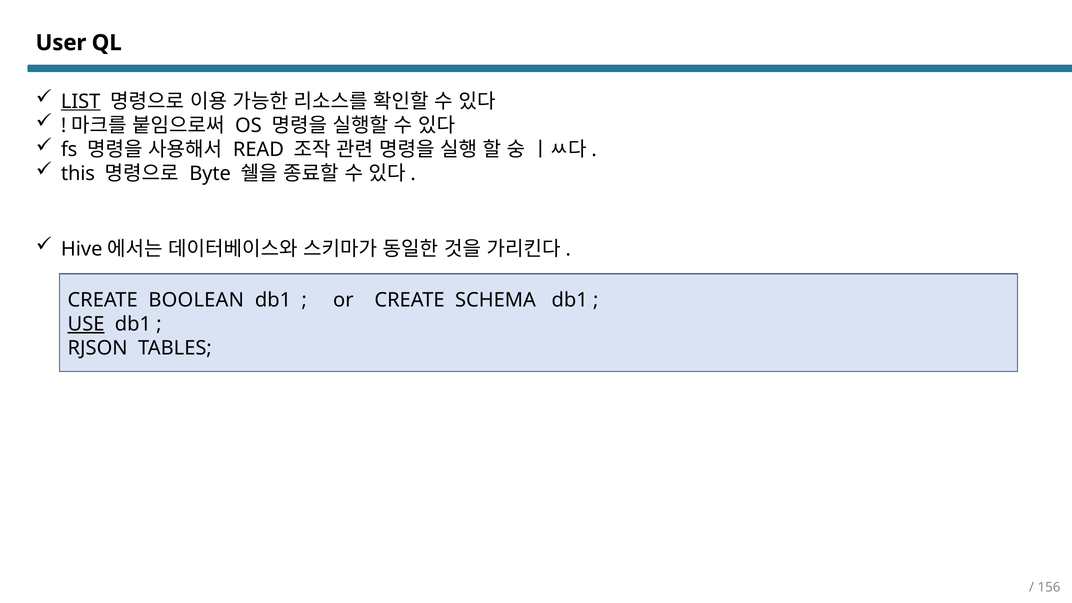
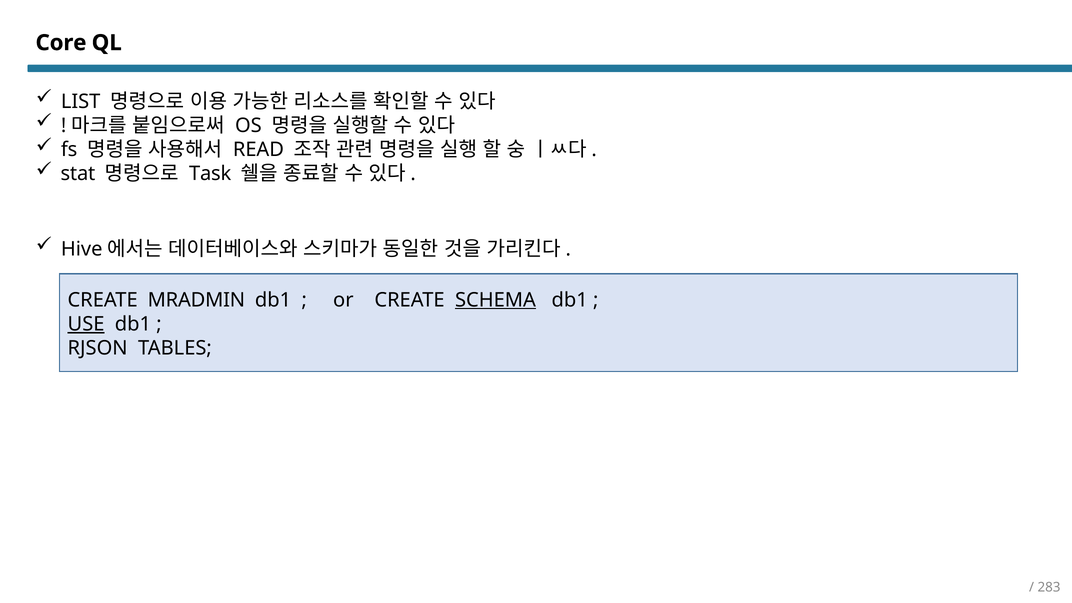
User: User -> Core
LIST underline: present -> none
this: this -> stat
Byte: Byte -> Task
BOOLEAN: BOOLEAN -> MRADMIN
SCHEMA underline: none -> present
156: 156 -> 283
